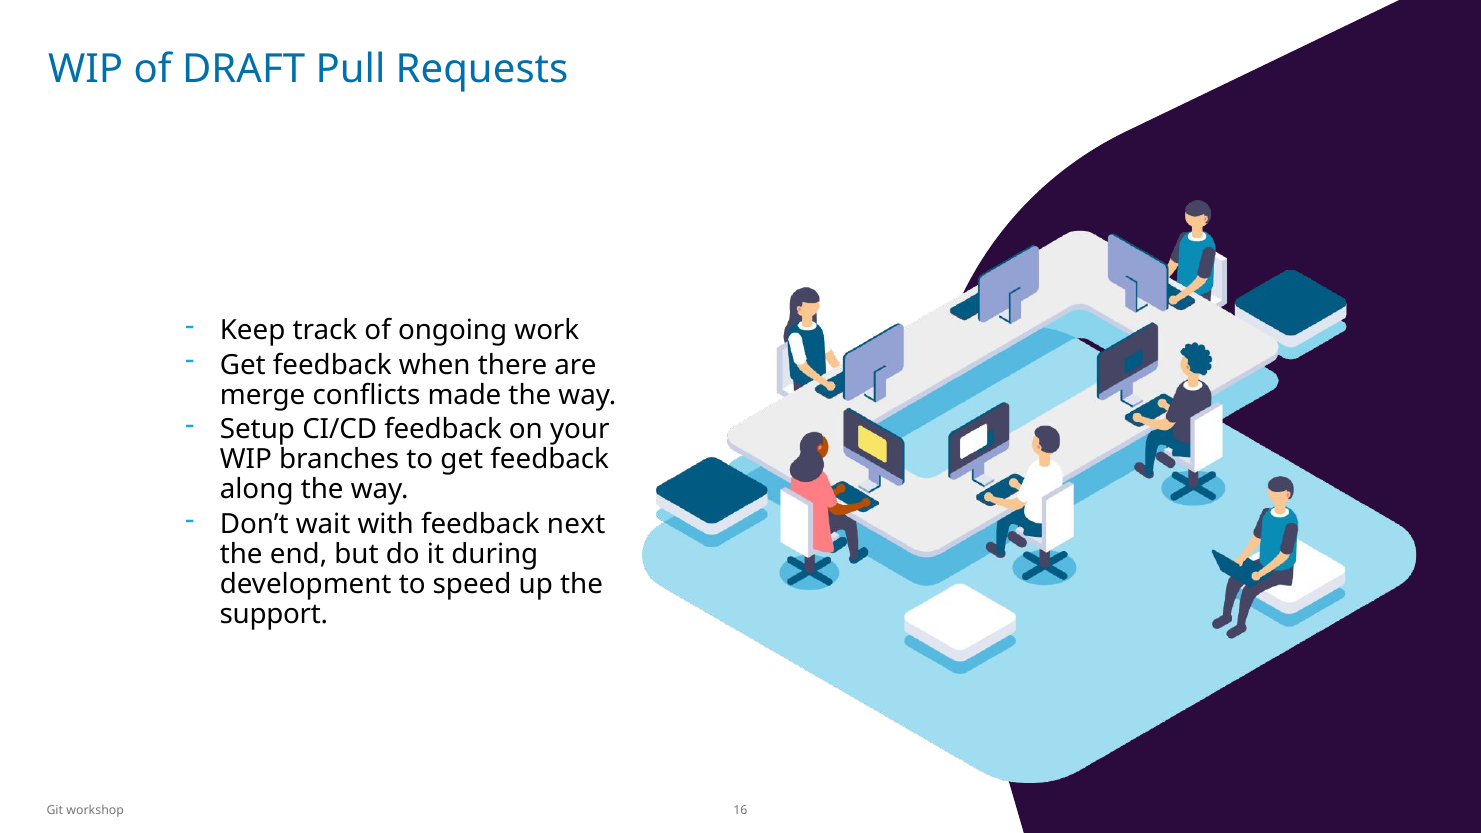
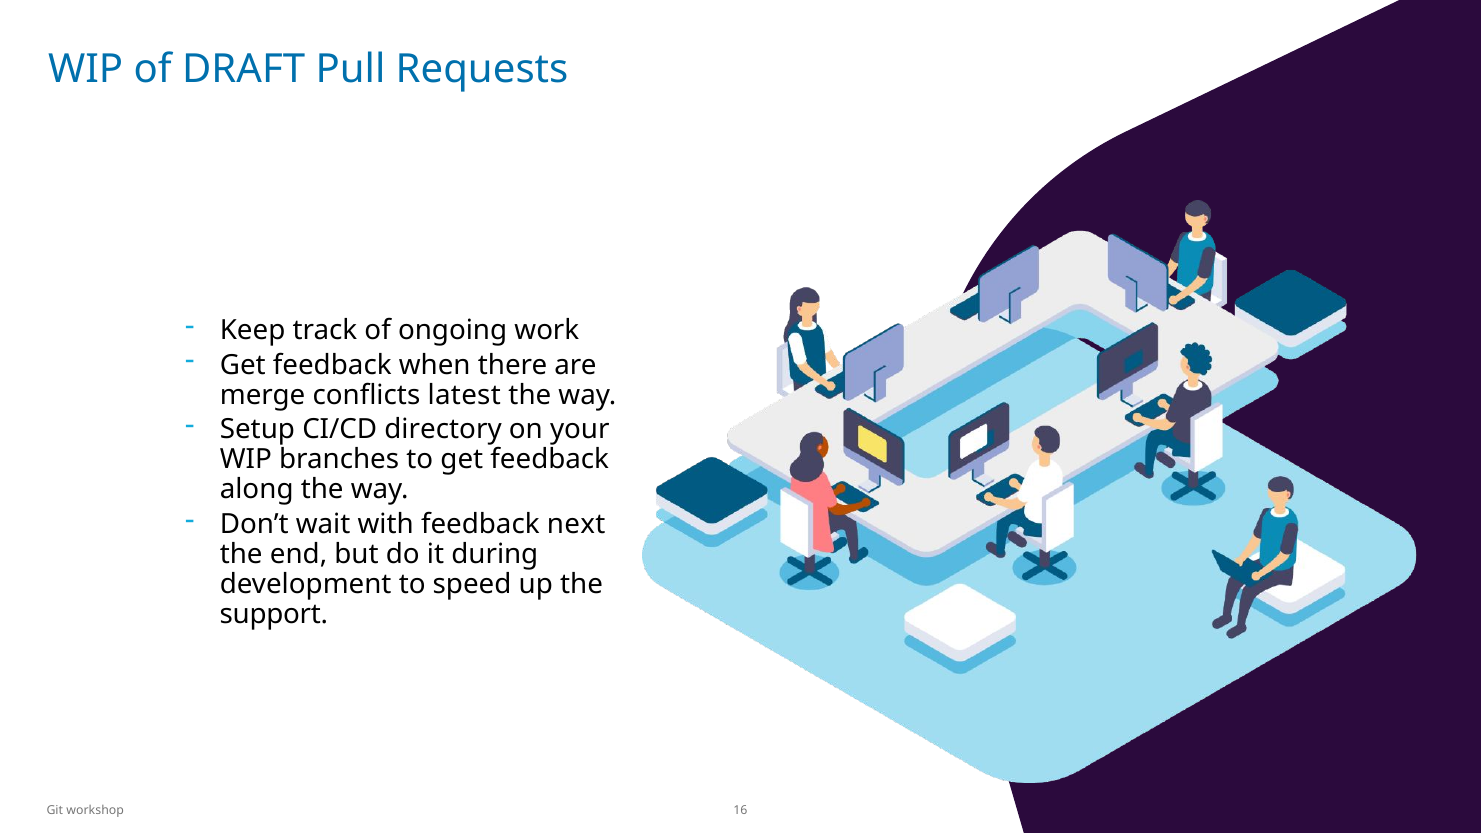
made: made -> latest
CI/CD feedback: feedback -> directory
